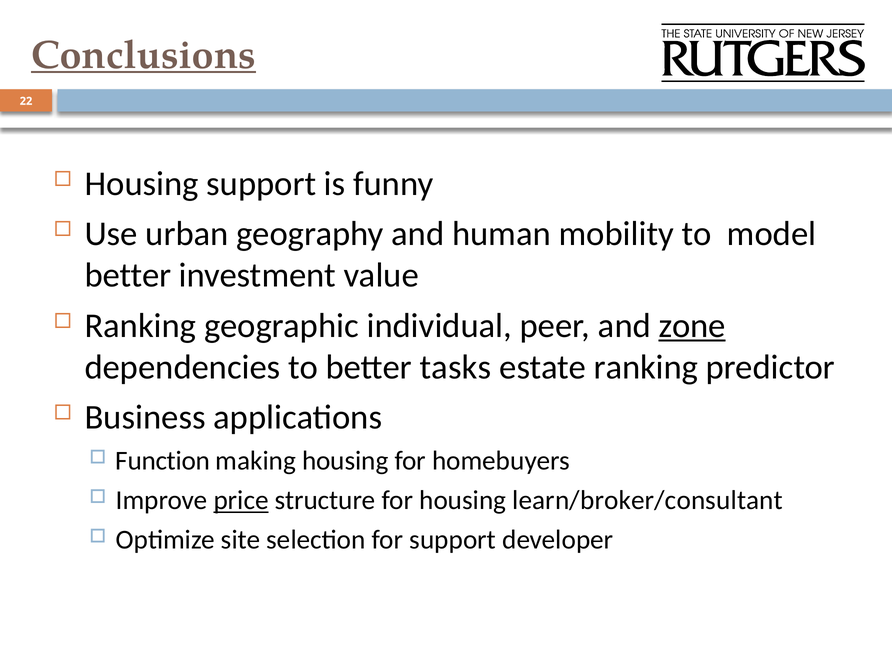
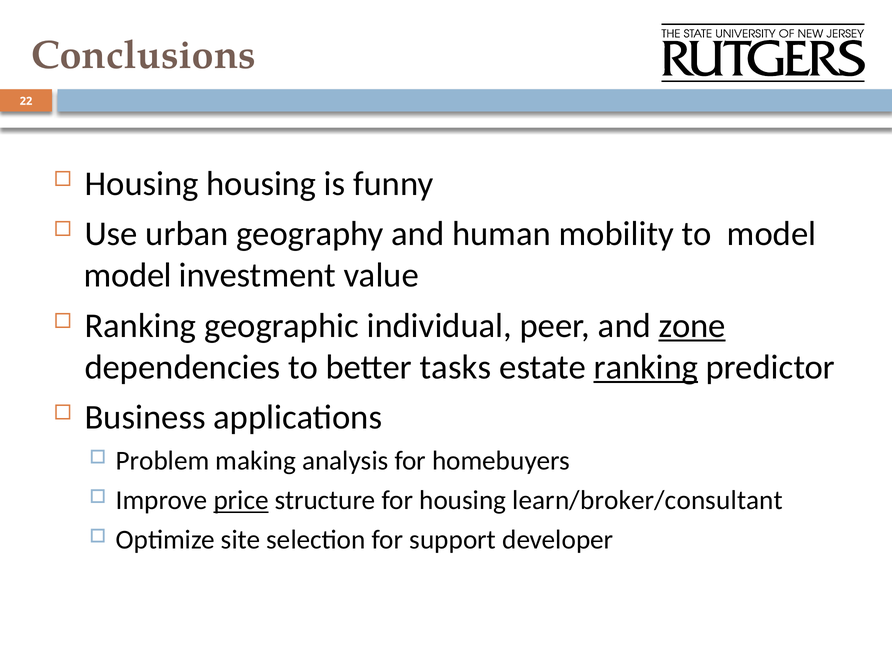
Conclusions underline: present -> none
Housing support: support -> housing
better at (128, 276): better -> model
ranking at (646, 367) underline: none -> present
Function: Function -> Problem
making housing: housing -> analysis
